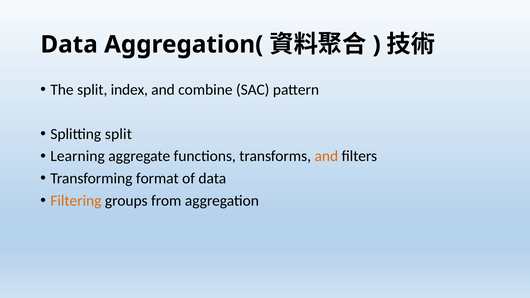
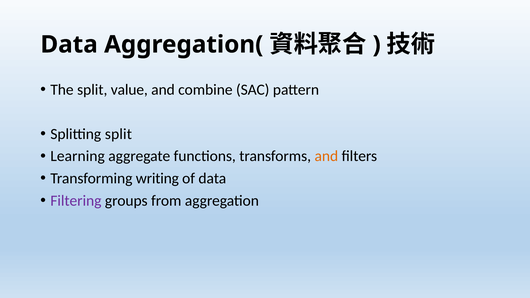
index: index -> value
format: format -> writing
Filtering colour: orange -> purple
